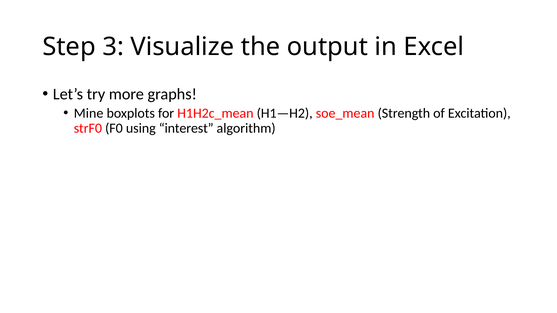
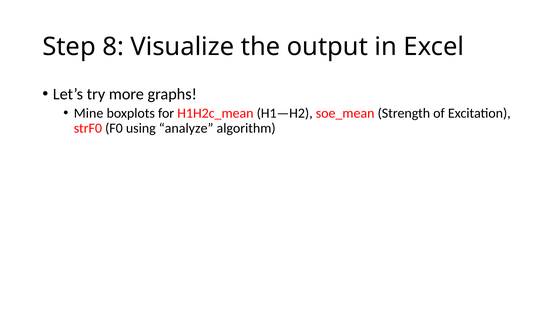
3: 3 -> 8
interest: interest -> analyze
